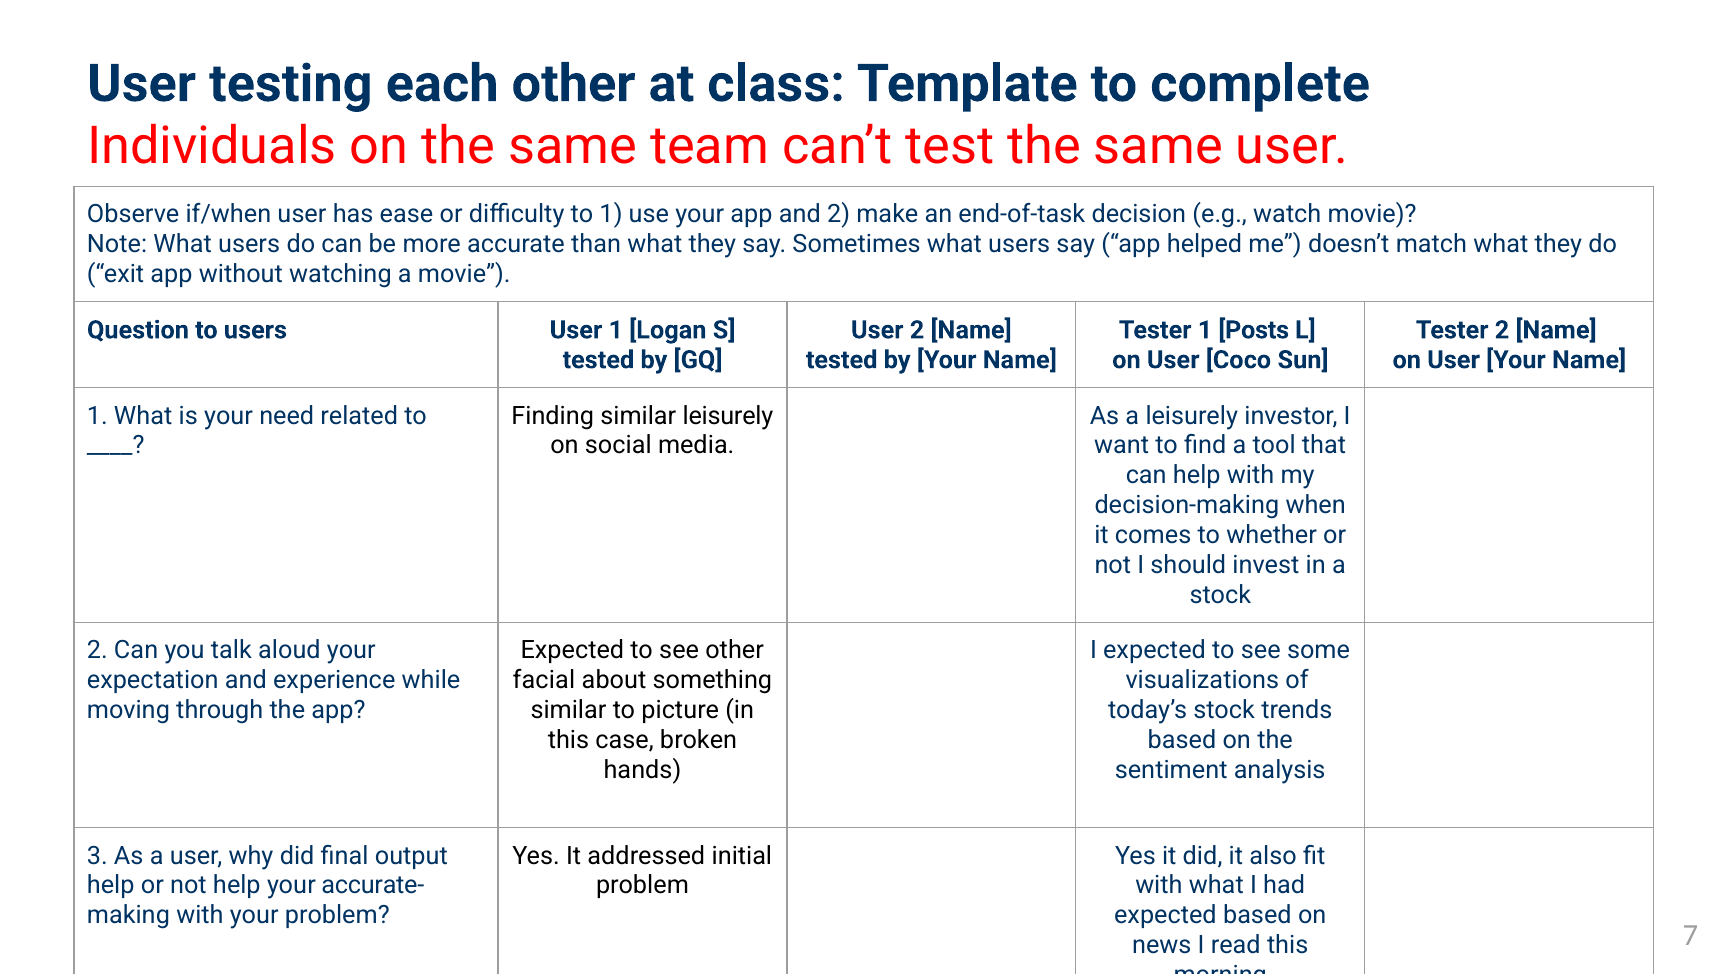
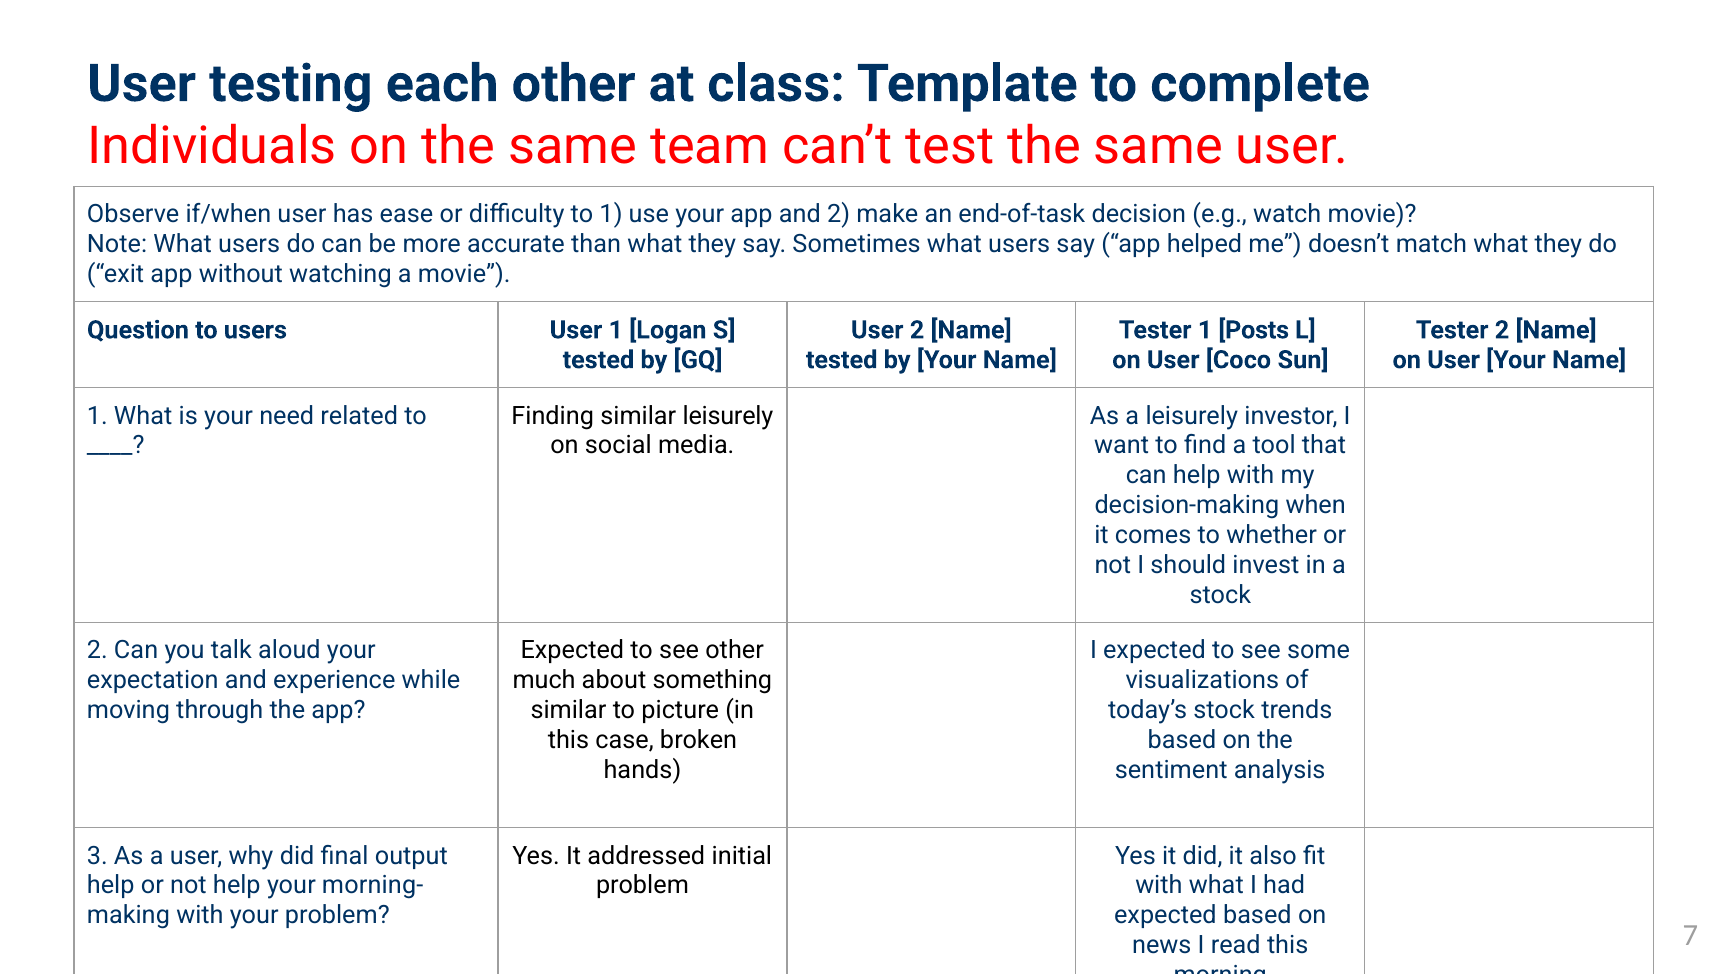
facial: facial -> much
accurate-: accurate- -> morning-
